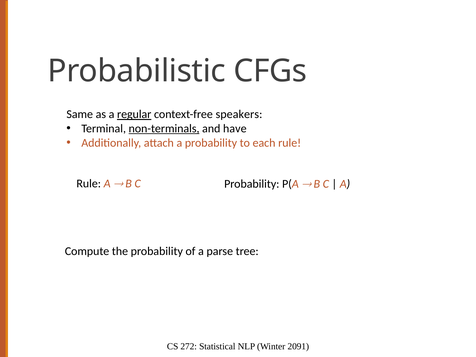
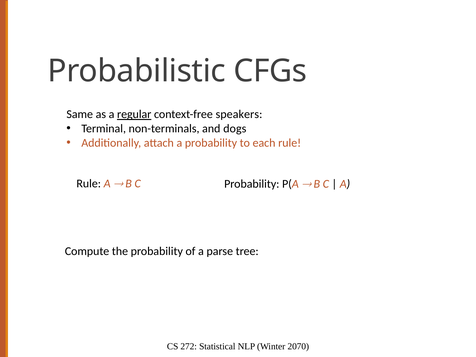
non-terminals underline: present -> none
have: have -> dogs
2091: 2091 -> 2070
